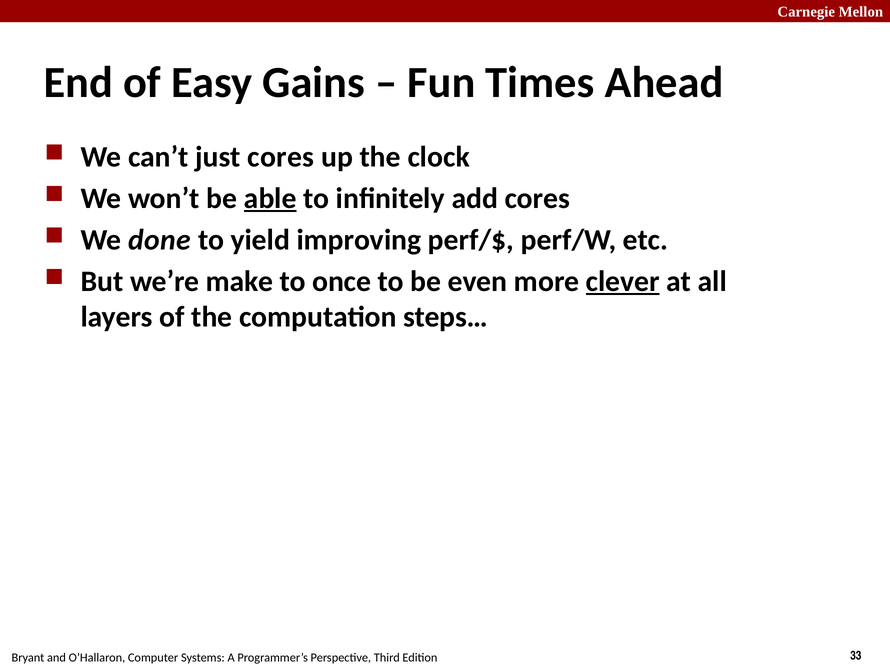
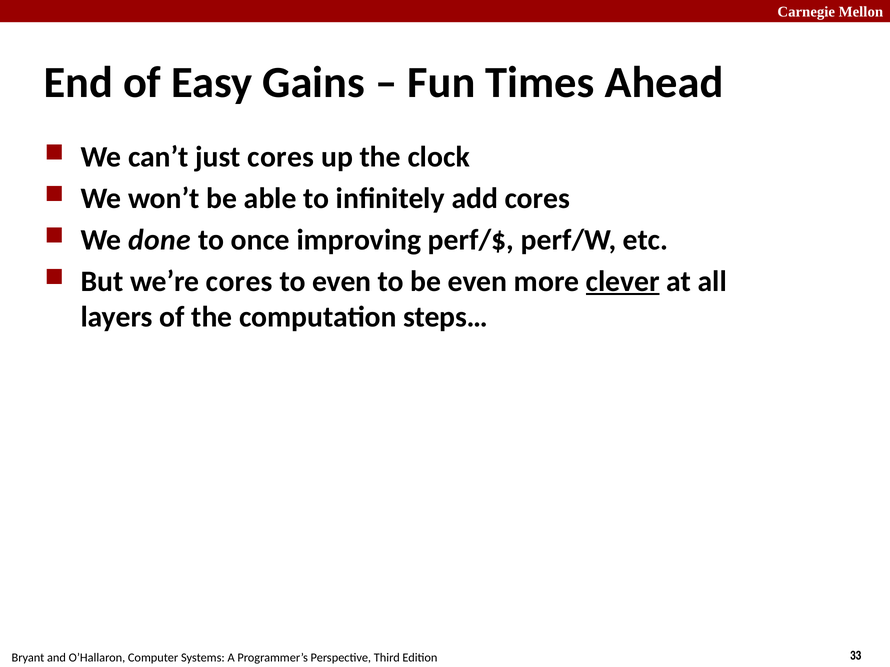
able underline: present -> none
yield: yield -> once
we’re make: make -> cores
to once: once -> even
